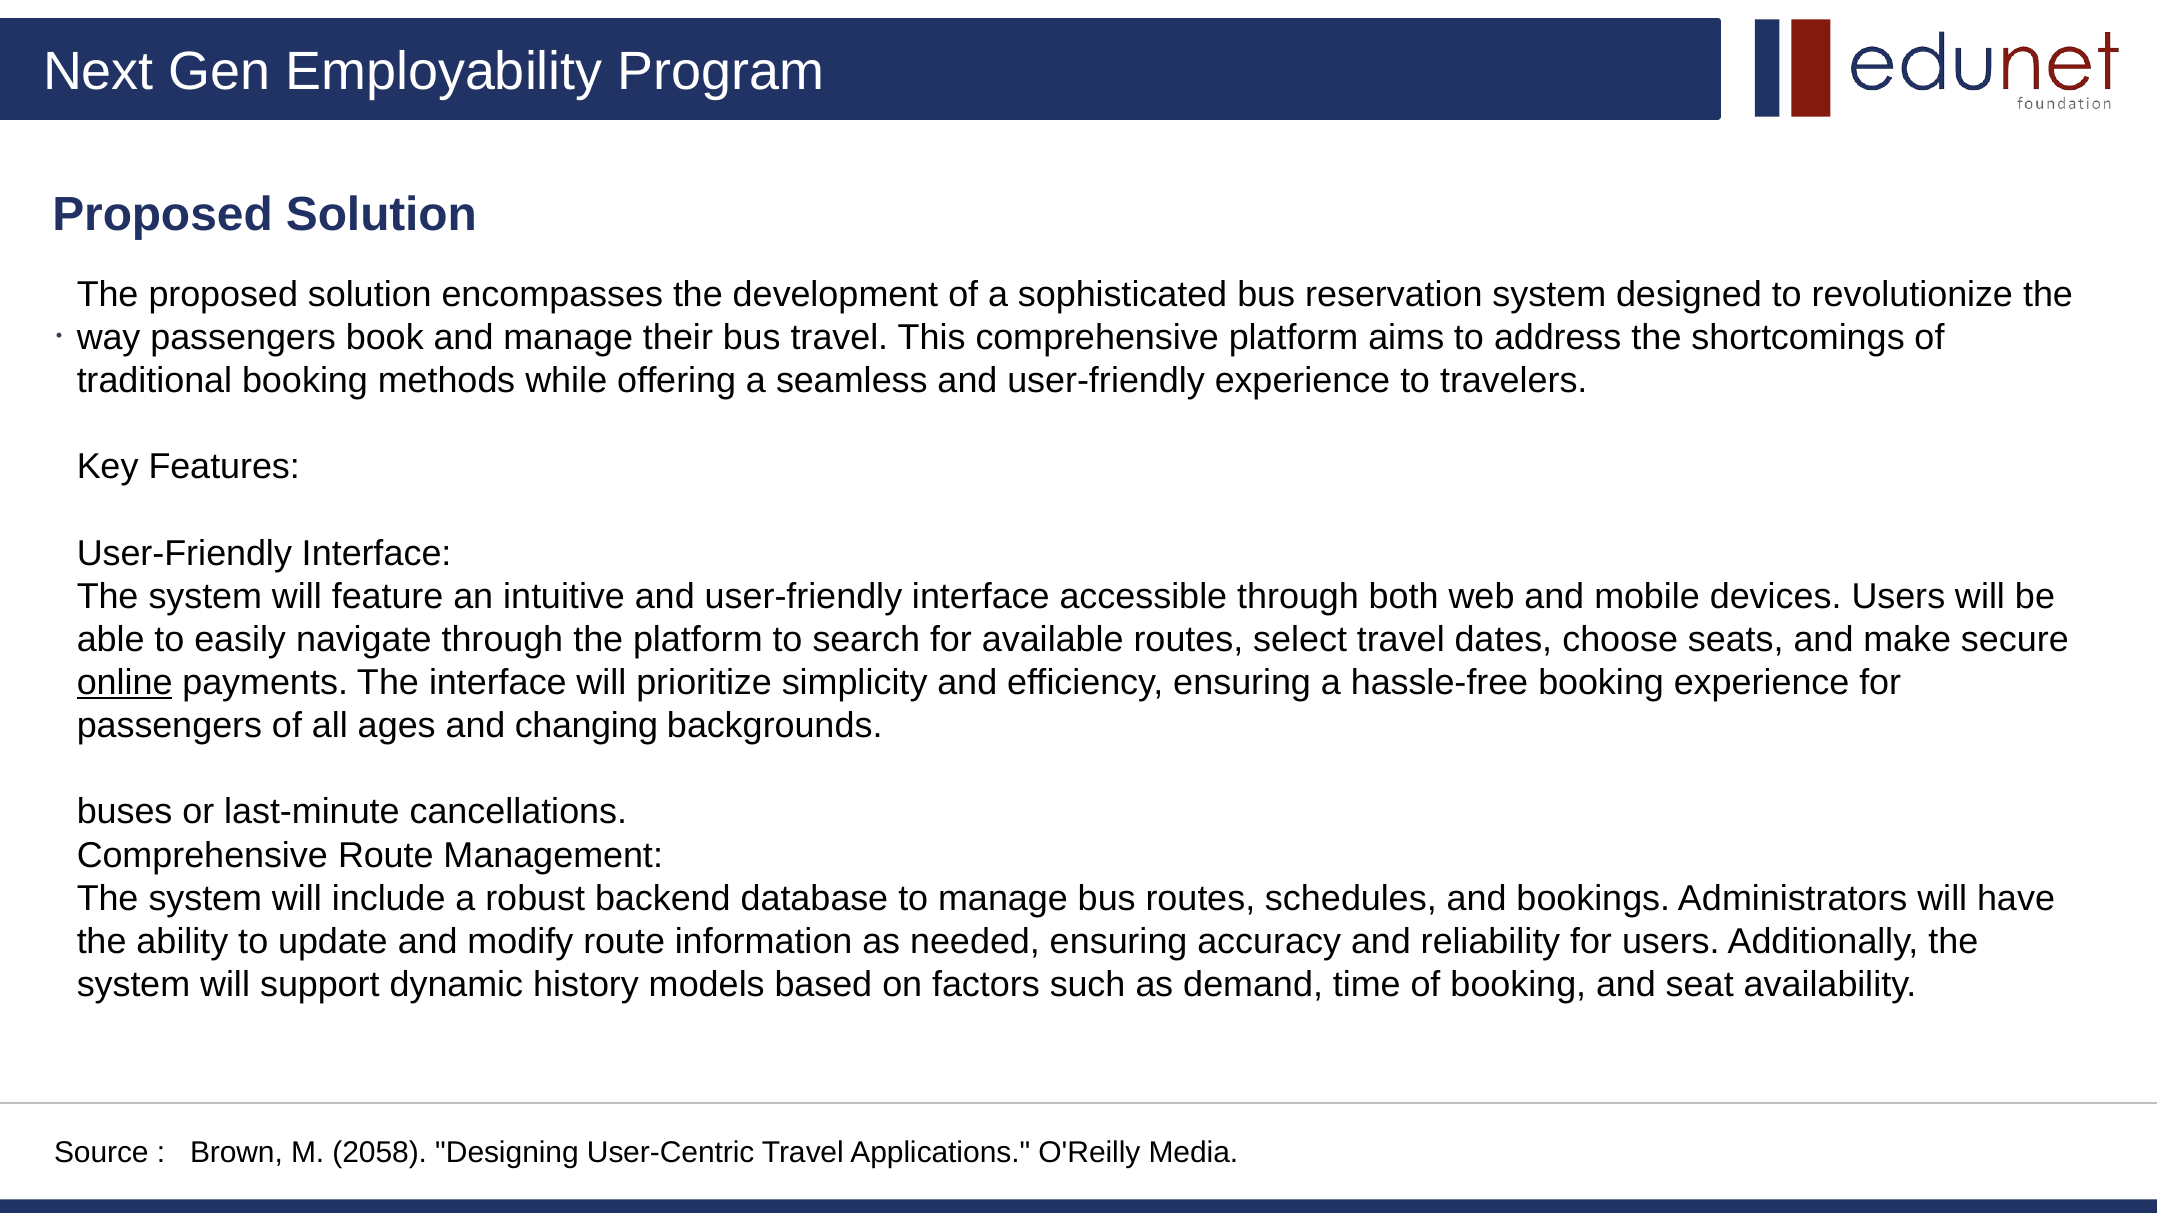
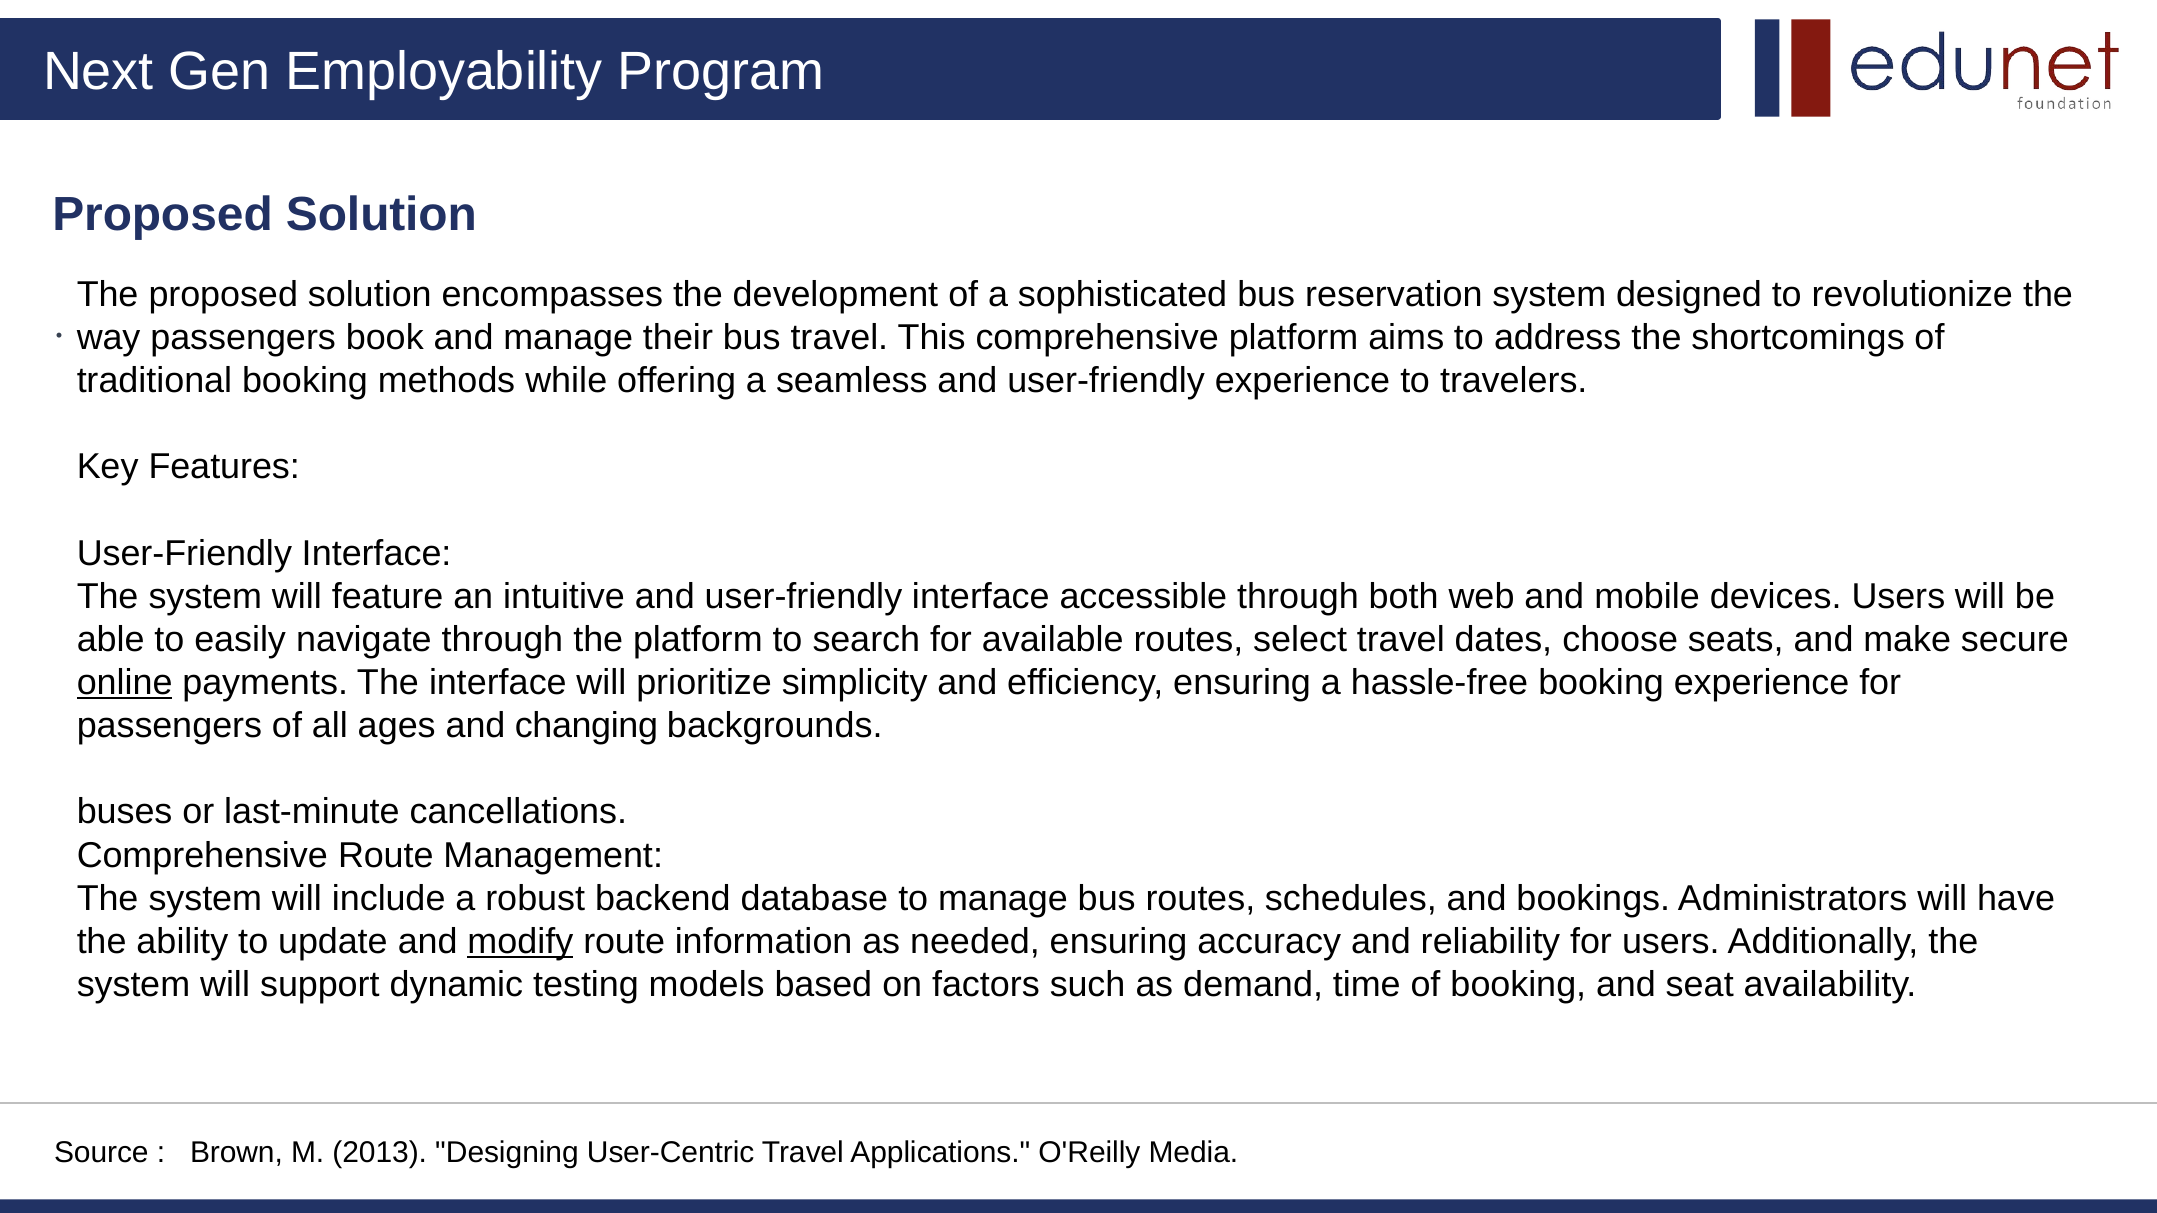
modify underline: none -> present
history: history -> testing
2058: 2058 -> 2013
